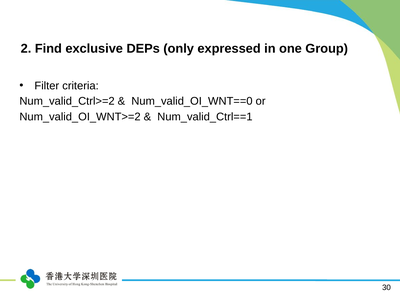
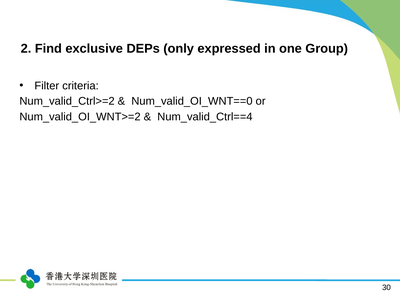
Num_valid_Ctrl==1: Num_valid_Ctrl==1 -> Num_valid_Ctrl==4
